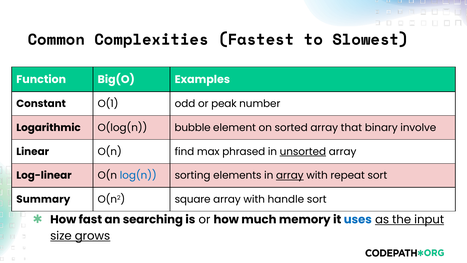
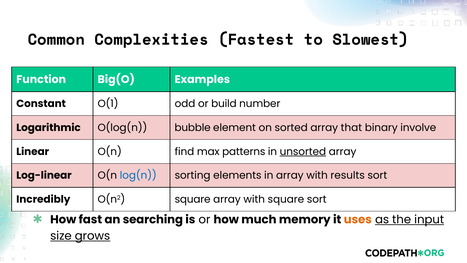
peak: peak -> build
phrased: phrased -> patterns
array at (290, 175) underline: present -> none
repeat: repeat -> results
Summary: Summary -> Incredibly
with handle: handle -> square
uses colour: blue -> orange
